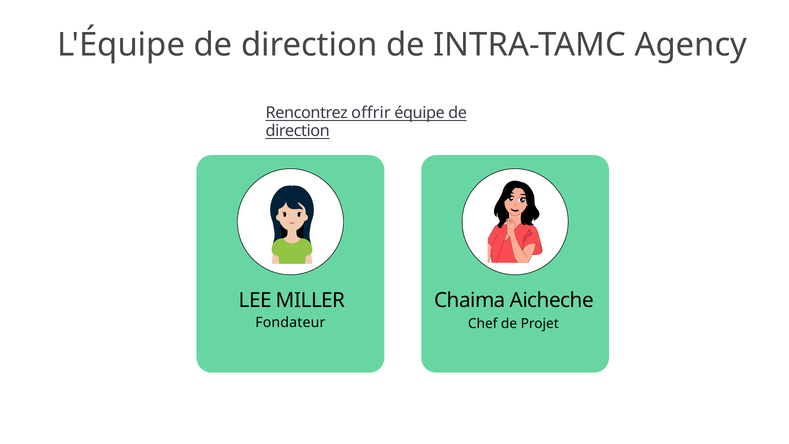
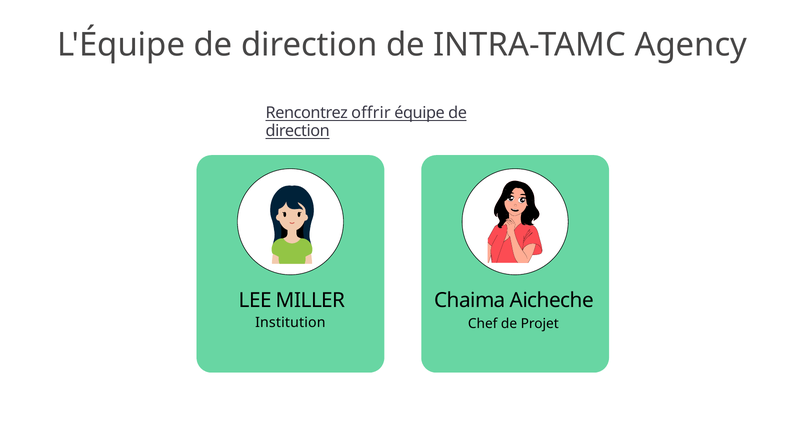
Fondateur: Fondateur -> Institution
